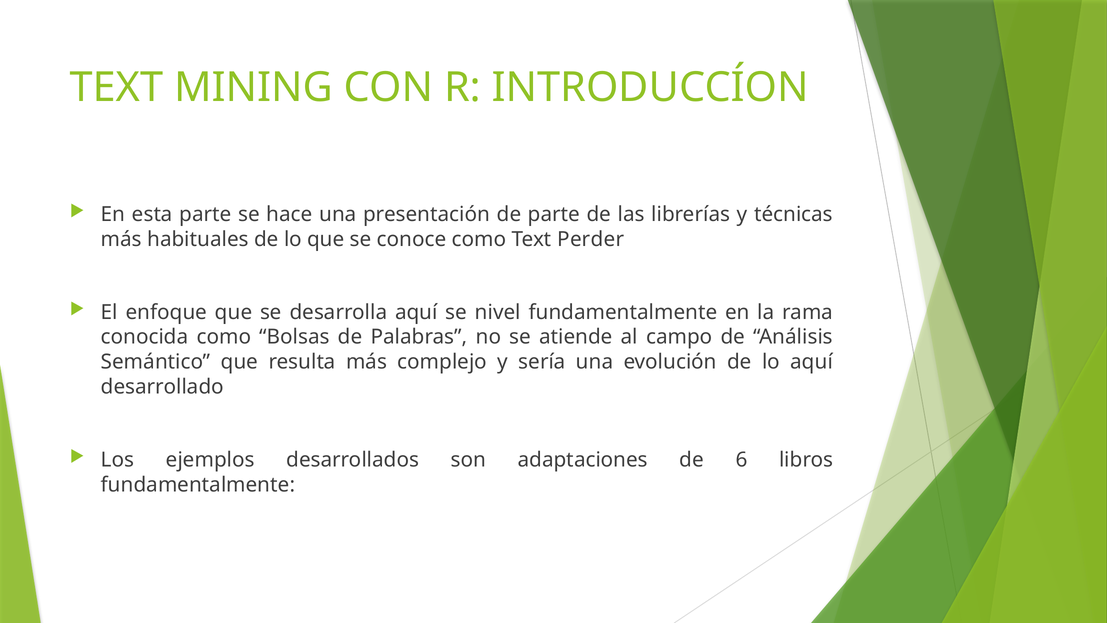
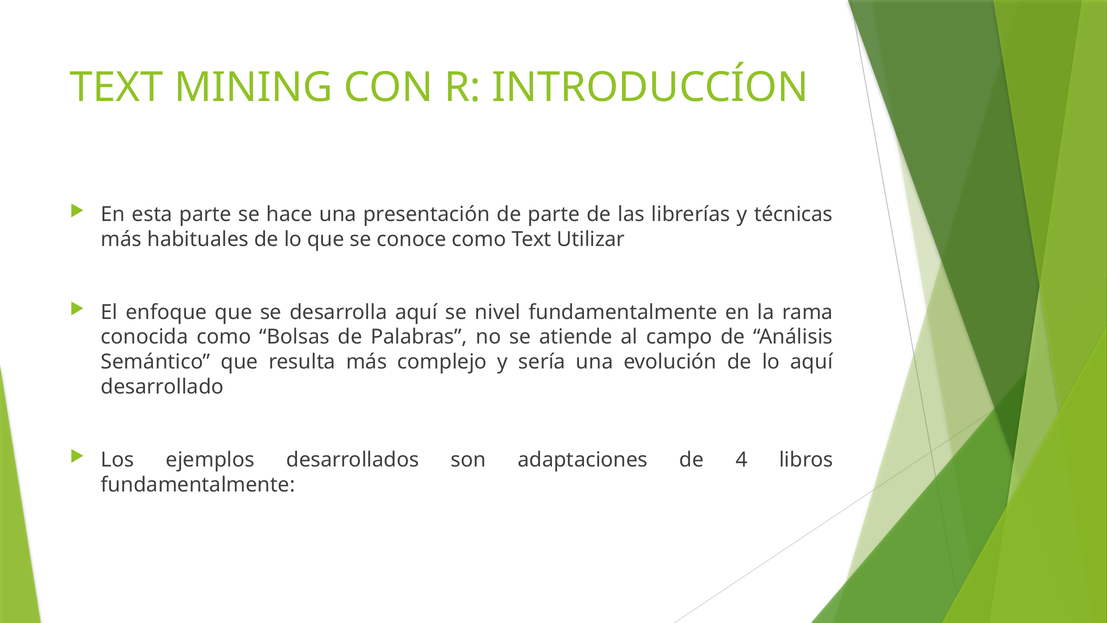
Perder: Perder -> Utilizar
6: 6 -> 4
